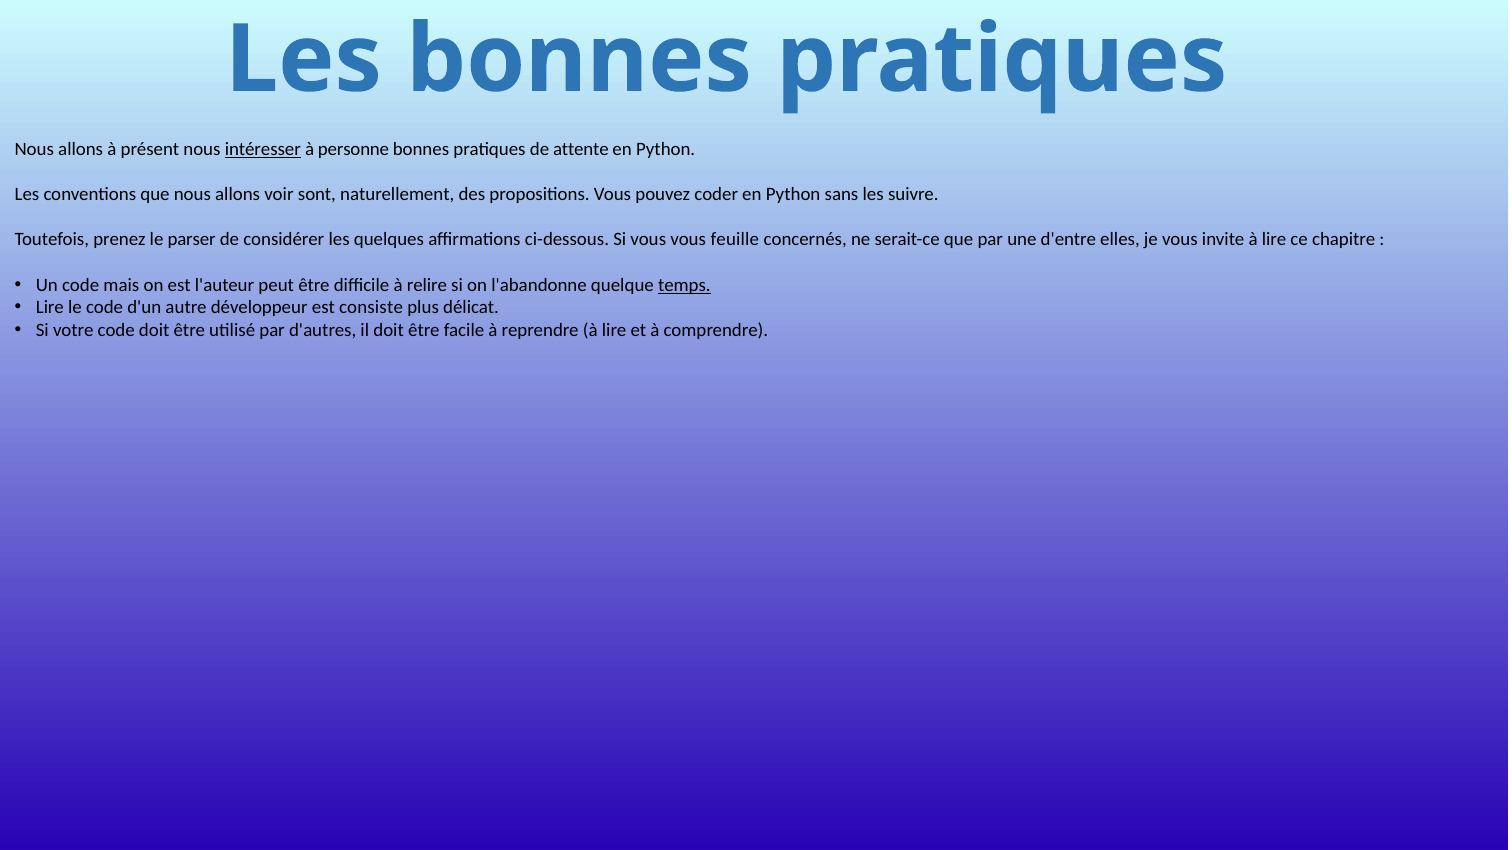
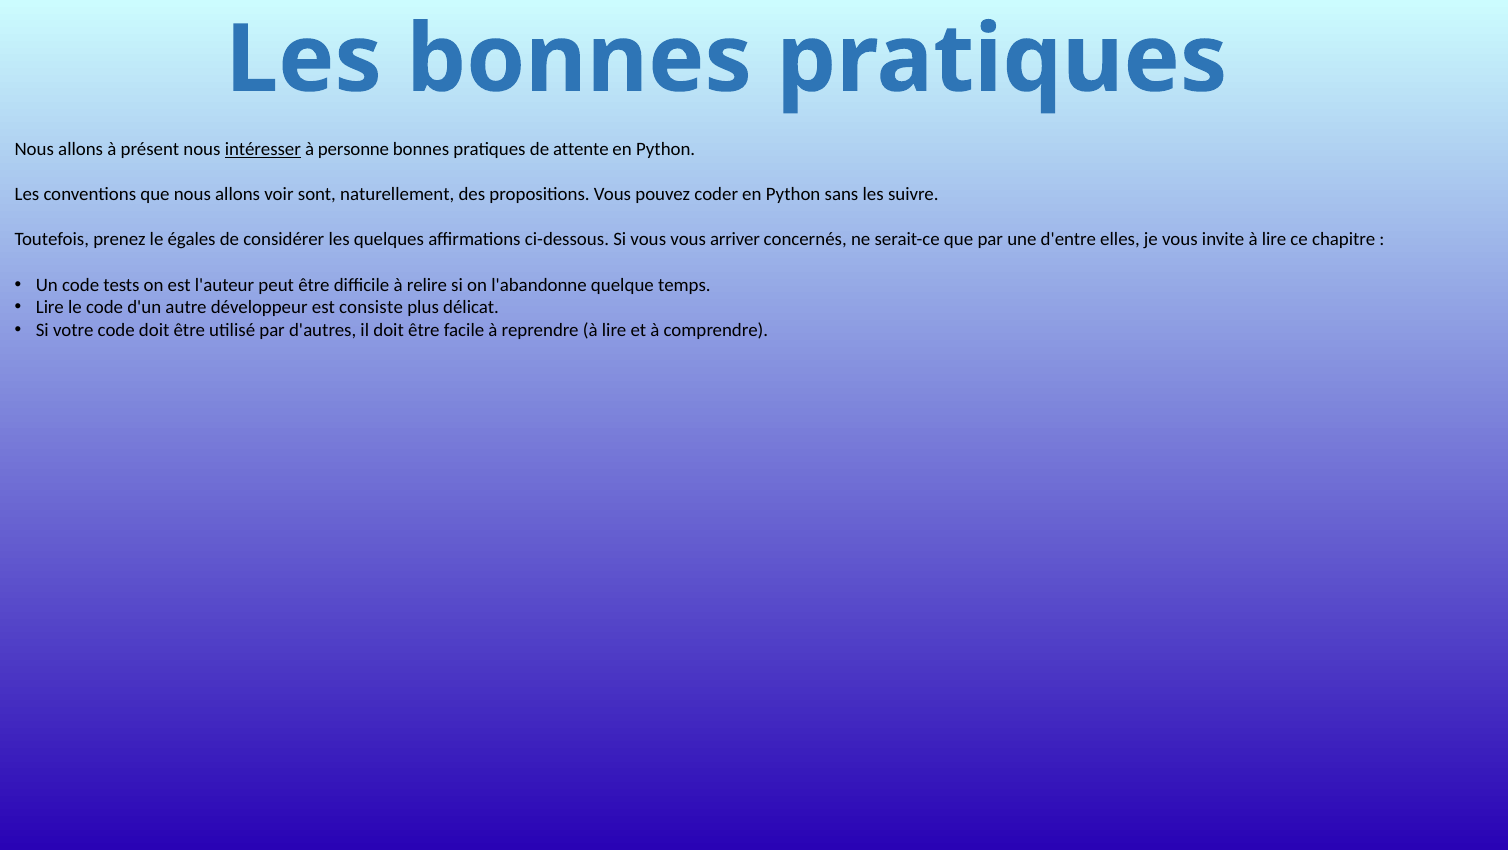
parser: parser -> égales
feuille: feuille -> arriver
mais: mais -> tests
temps underline: present -> none
